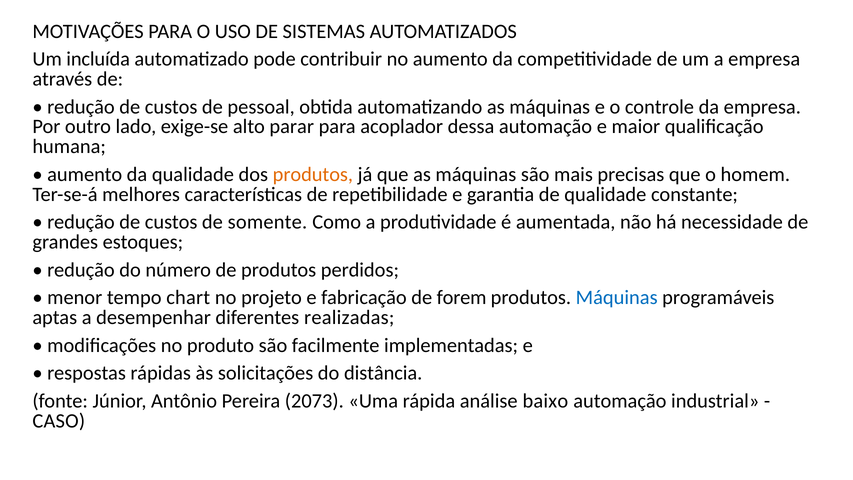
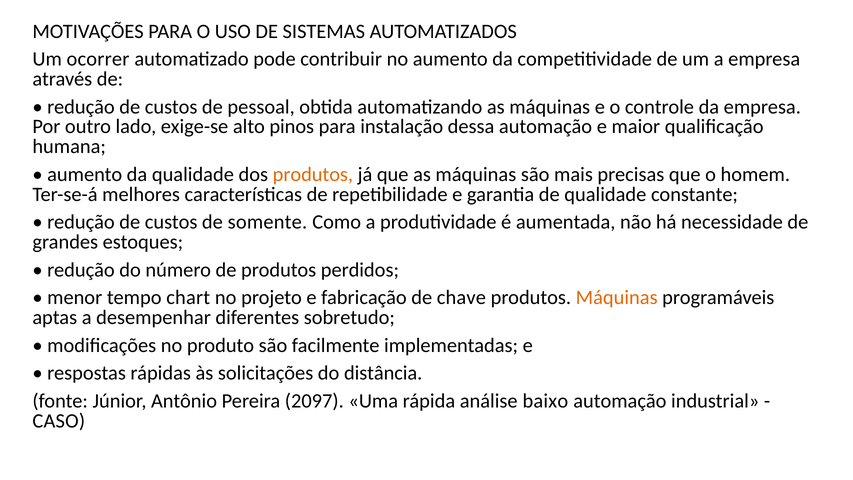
incluída: incluída -> ocorrer
parar: parar -> pinos
acoplador: acoplador -> instalação
forem: forem -> chave
Máquinas at (617, 298) colour: blue -> orange
realizadas: realizadas -> sobretudo
2073: 2073 -> 2097
